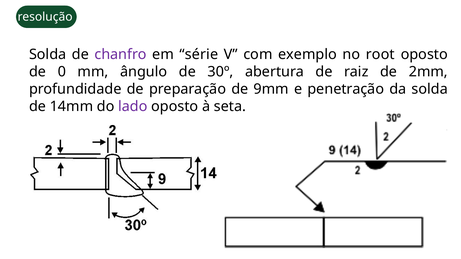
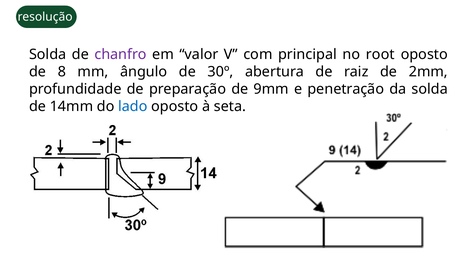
série: série -> valor
exemplo: exemplo -> principal
0: 0 -> 8
lado colour: purple -> blue
